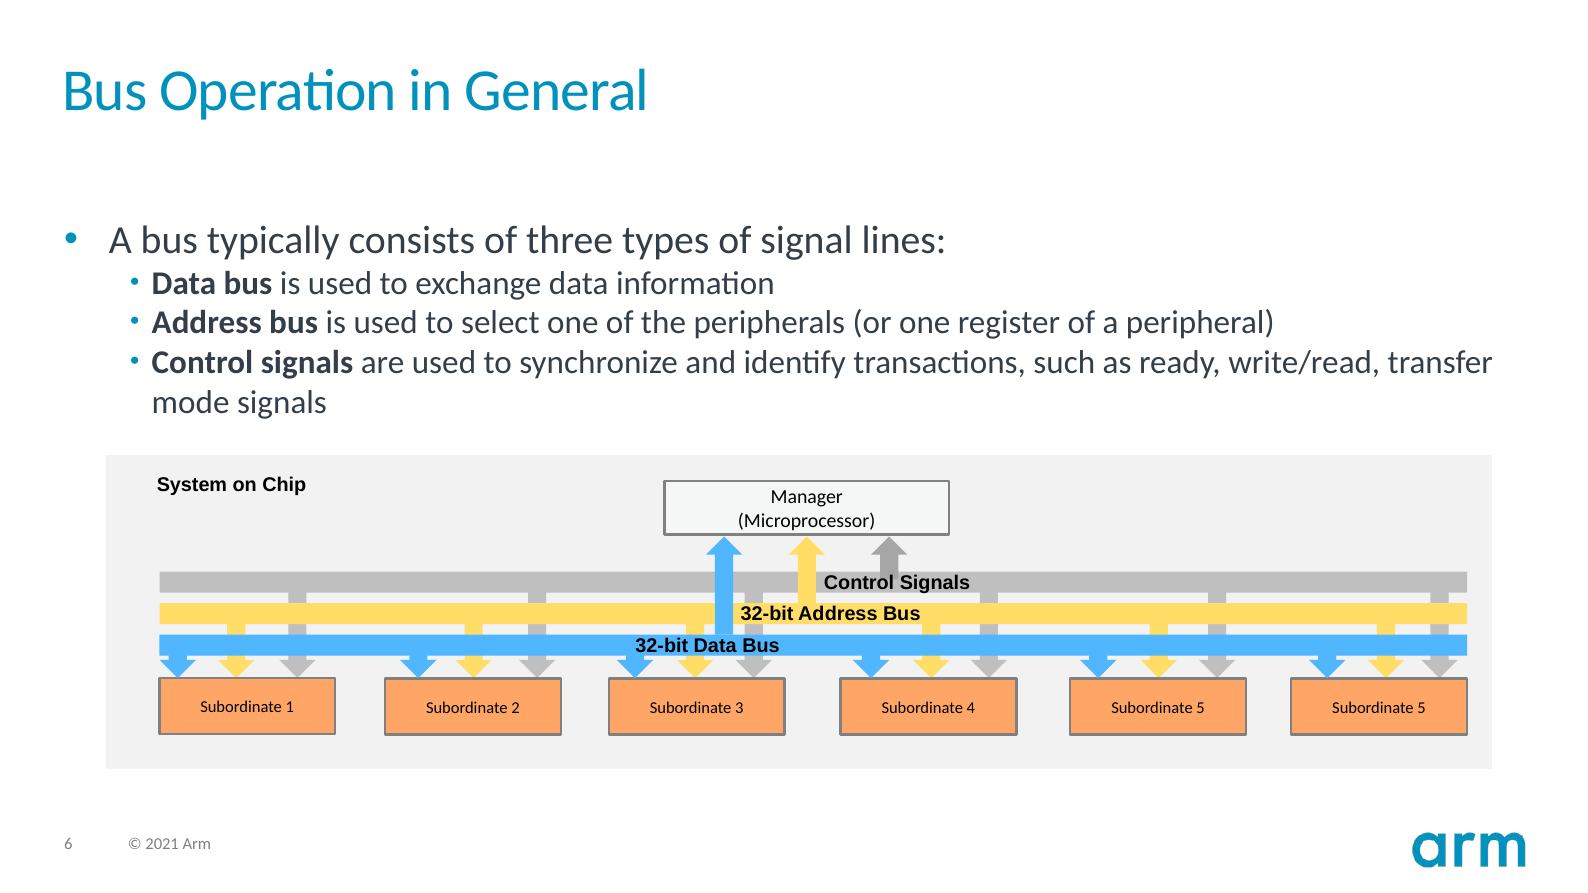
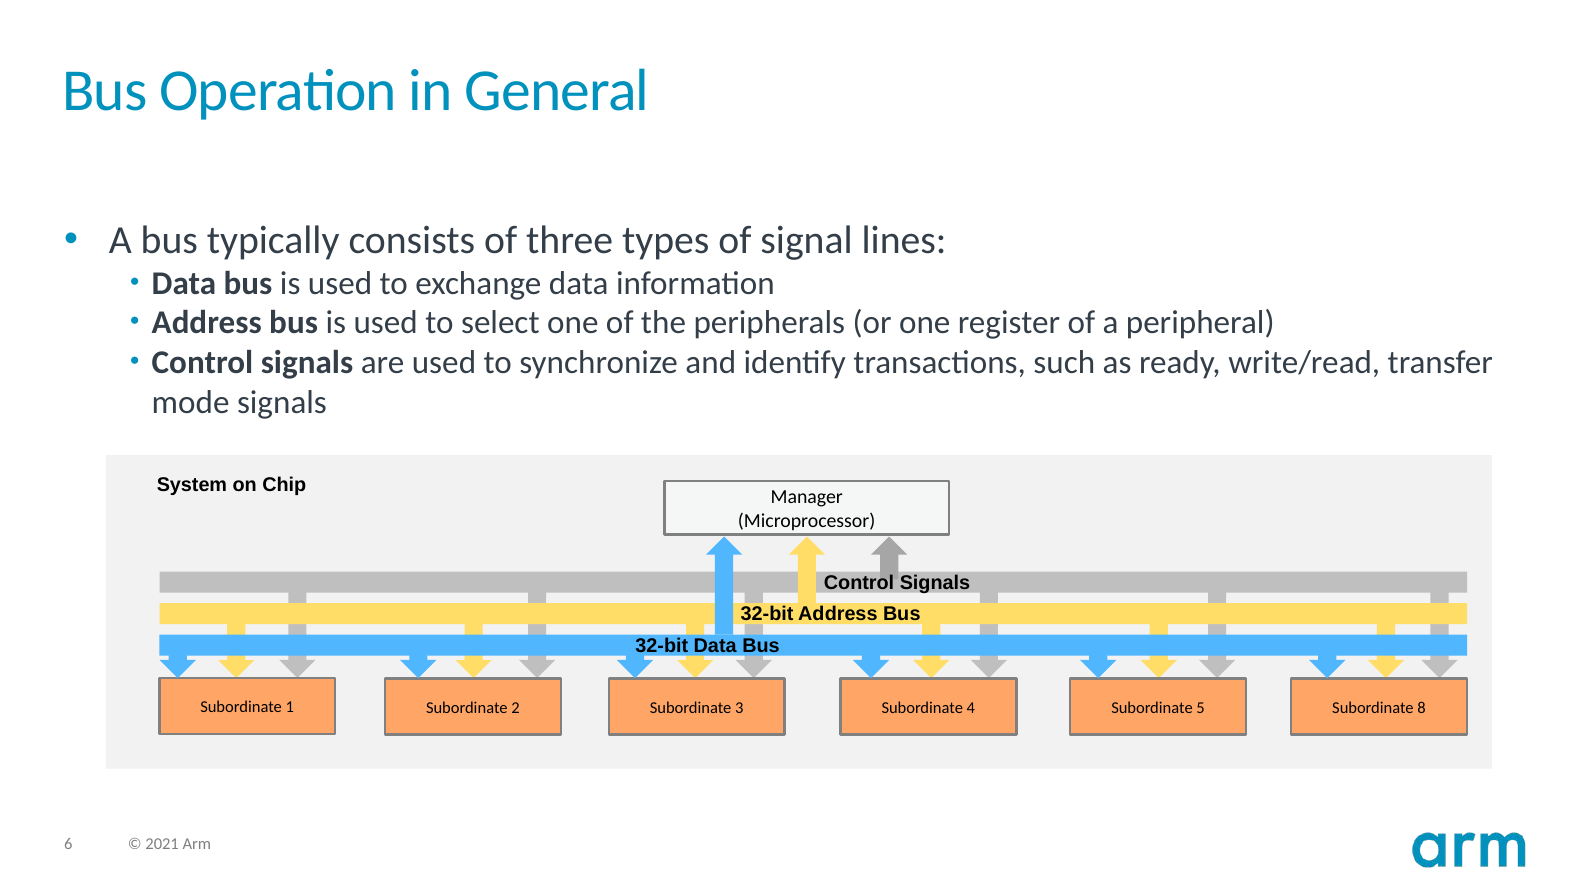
1 Subordinate 5: 5 -> 8
